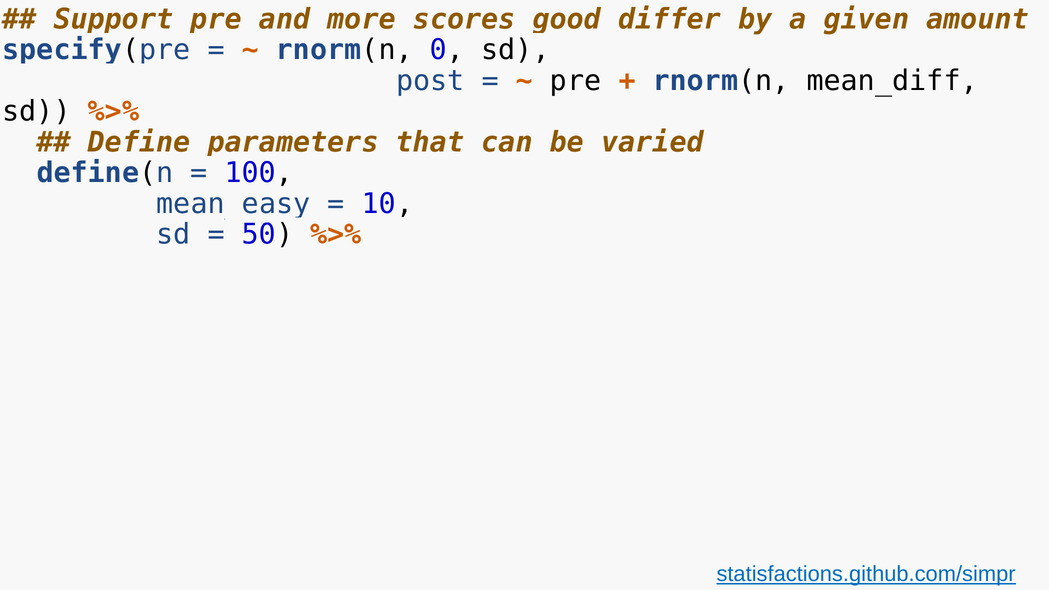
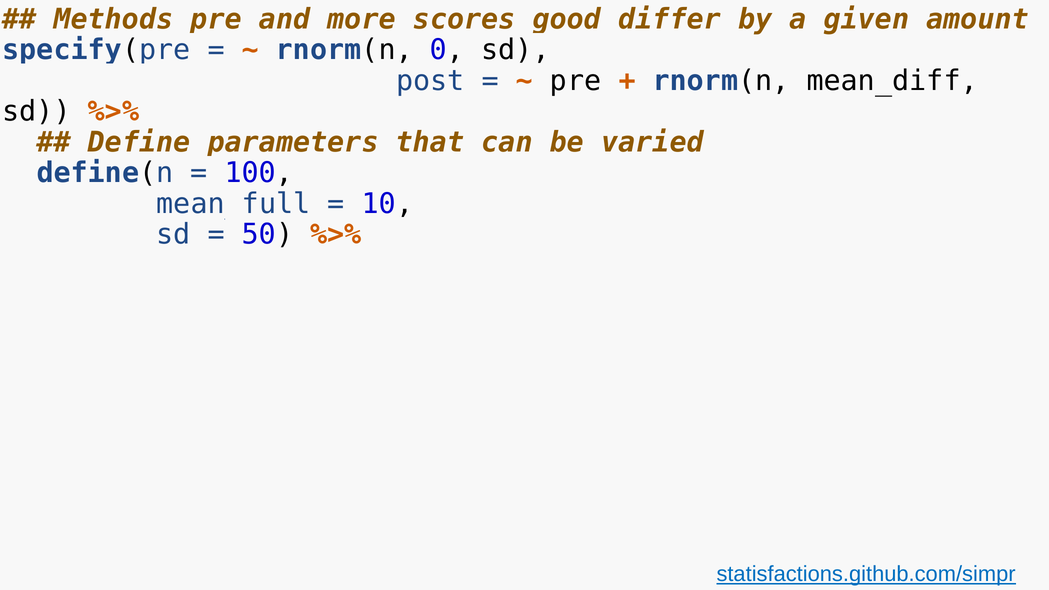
Support: Support -> Methods
mean_easy: mean_easy -> mean_full
